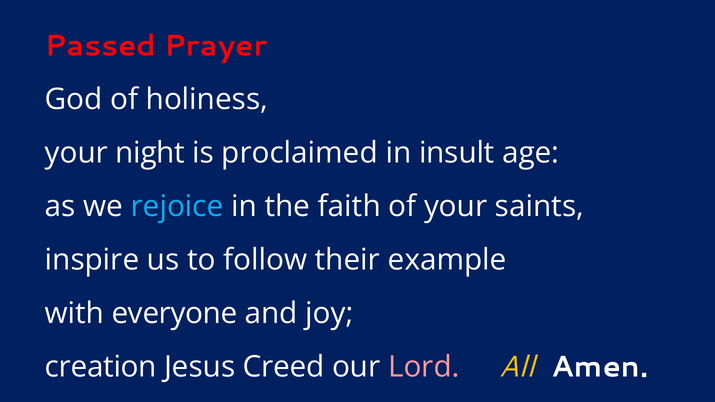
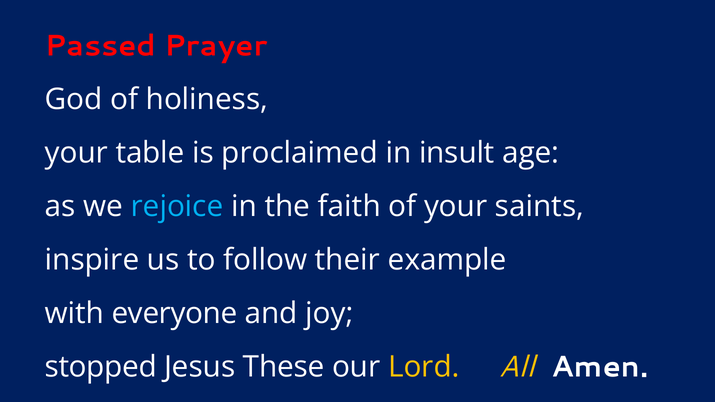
night: night -> table
creation: creation -> stopped
Creed: Creed -> These
Lord colour: pink -> yellow
